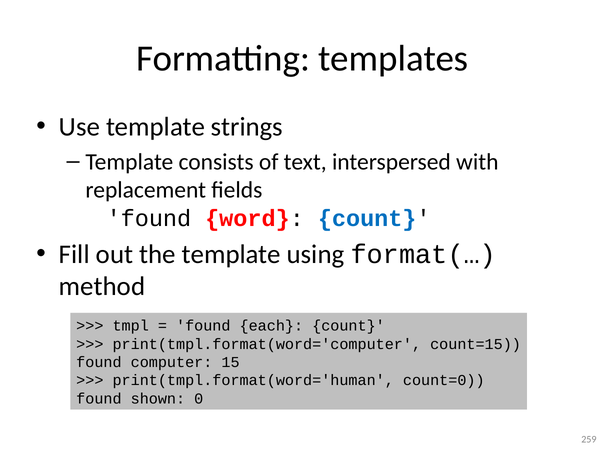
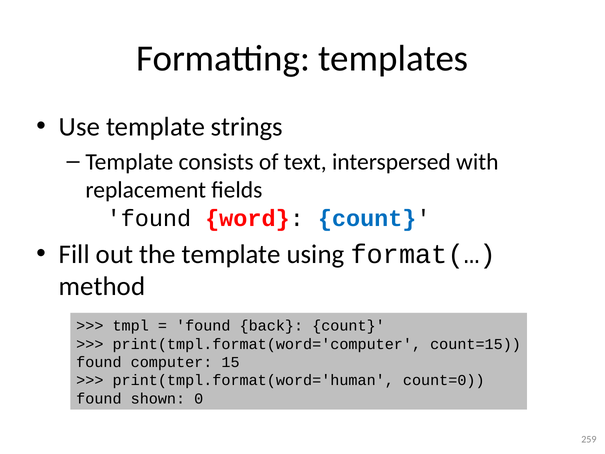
each: each -> back
